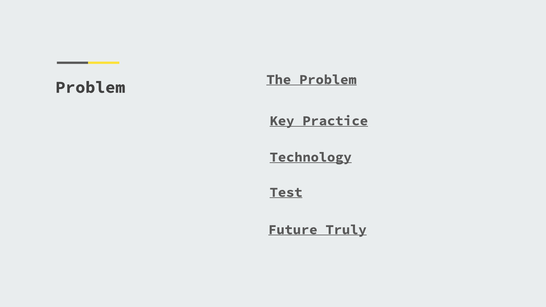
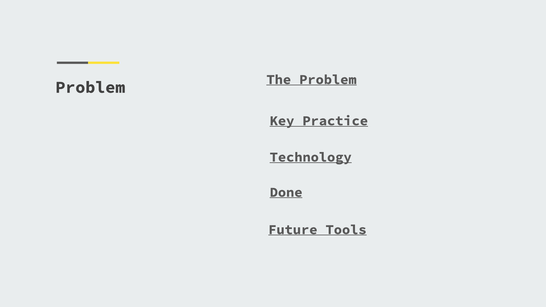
Test: Test -> Done
Truly: Truly -> Tools
